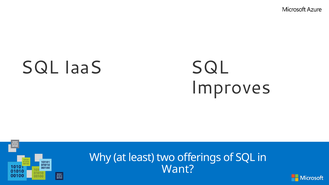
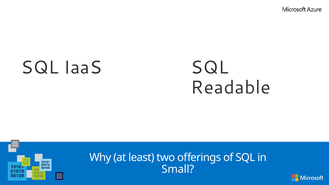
Improves: Improves -> Readable
Want: Want -> Small
